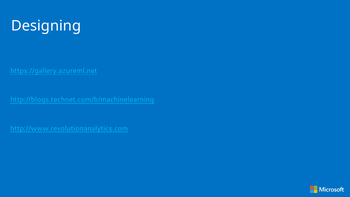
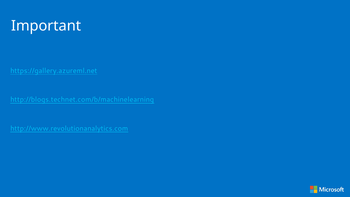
Designing: Designing -> Important
